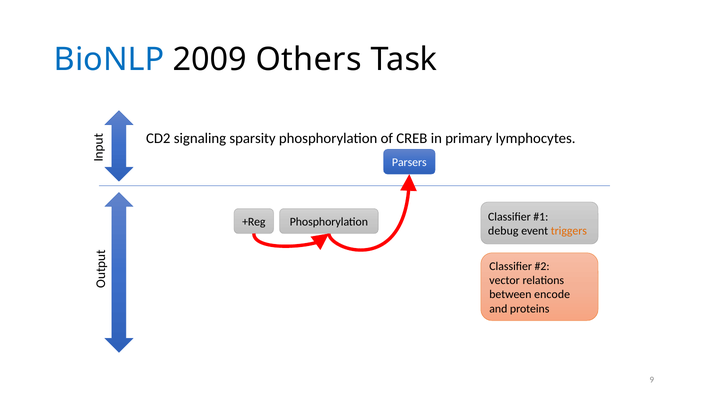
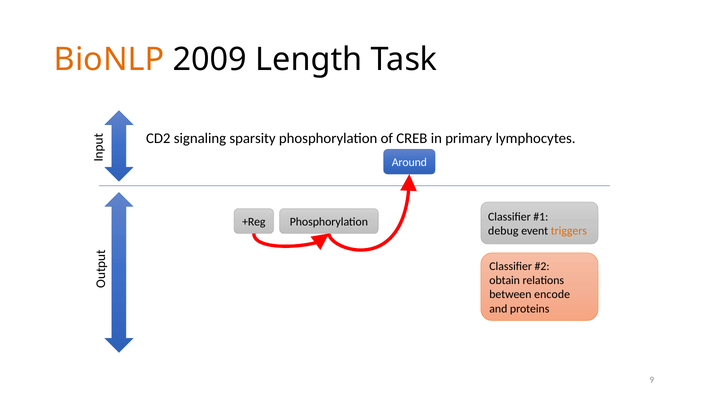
BioNLP colour: blue -> orange
Others: Others -> Length
Parsers: Parsers -> Around
vector: vector -> obtain
